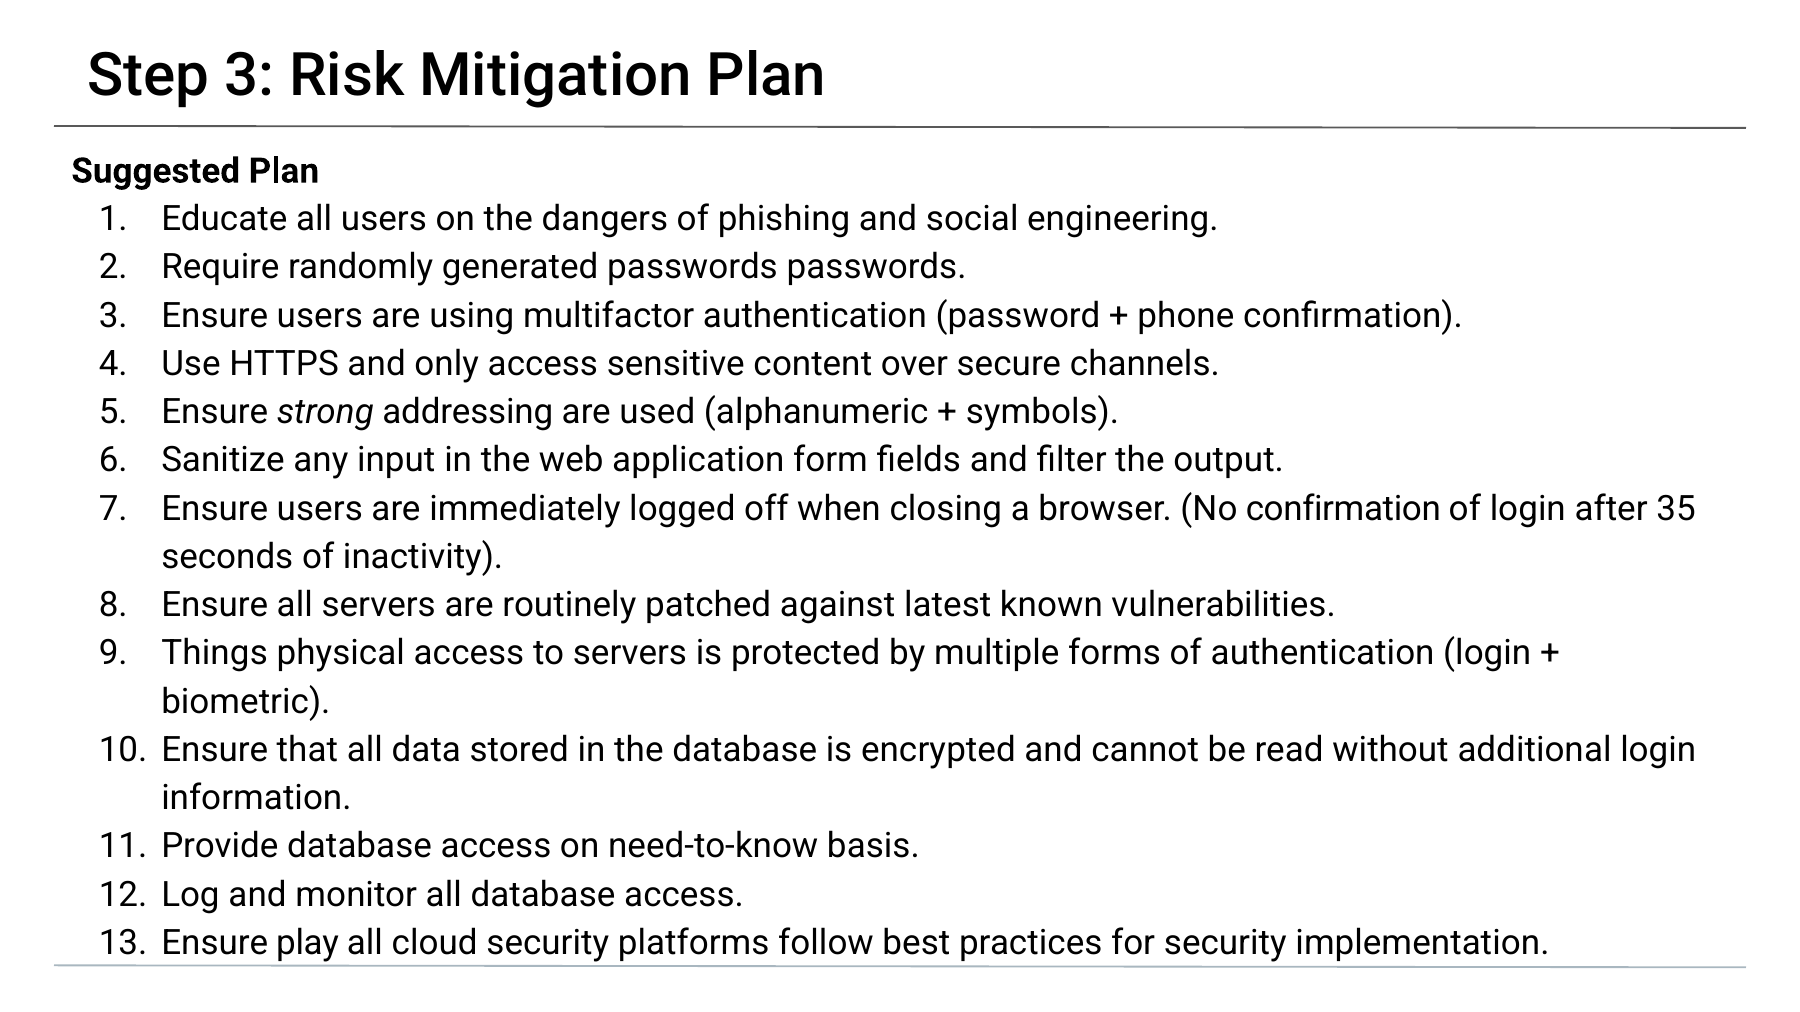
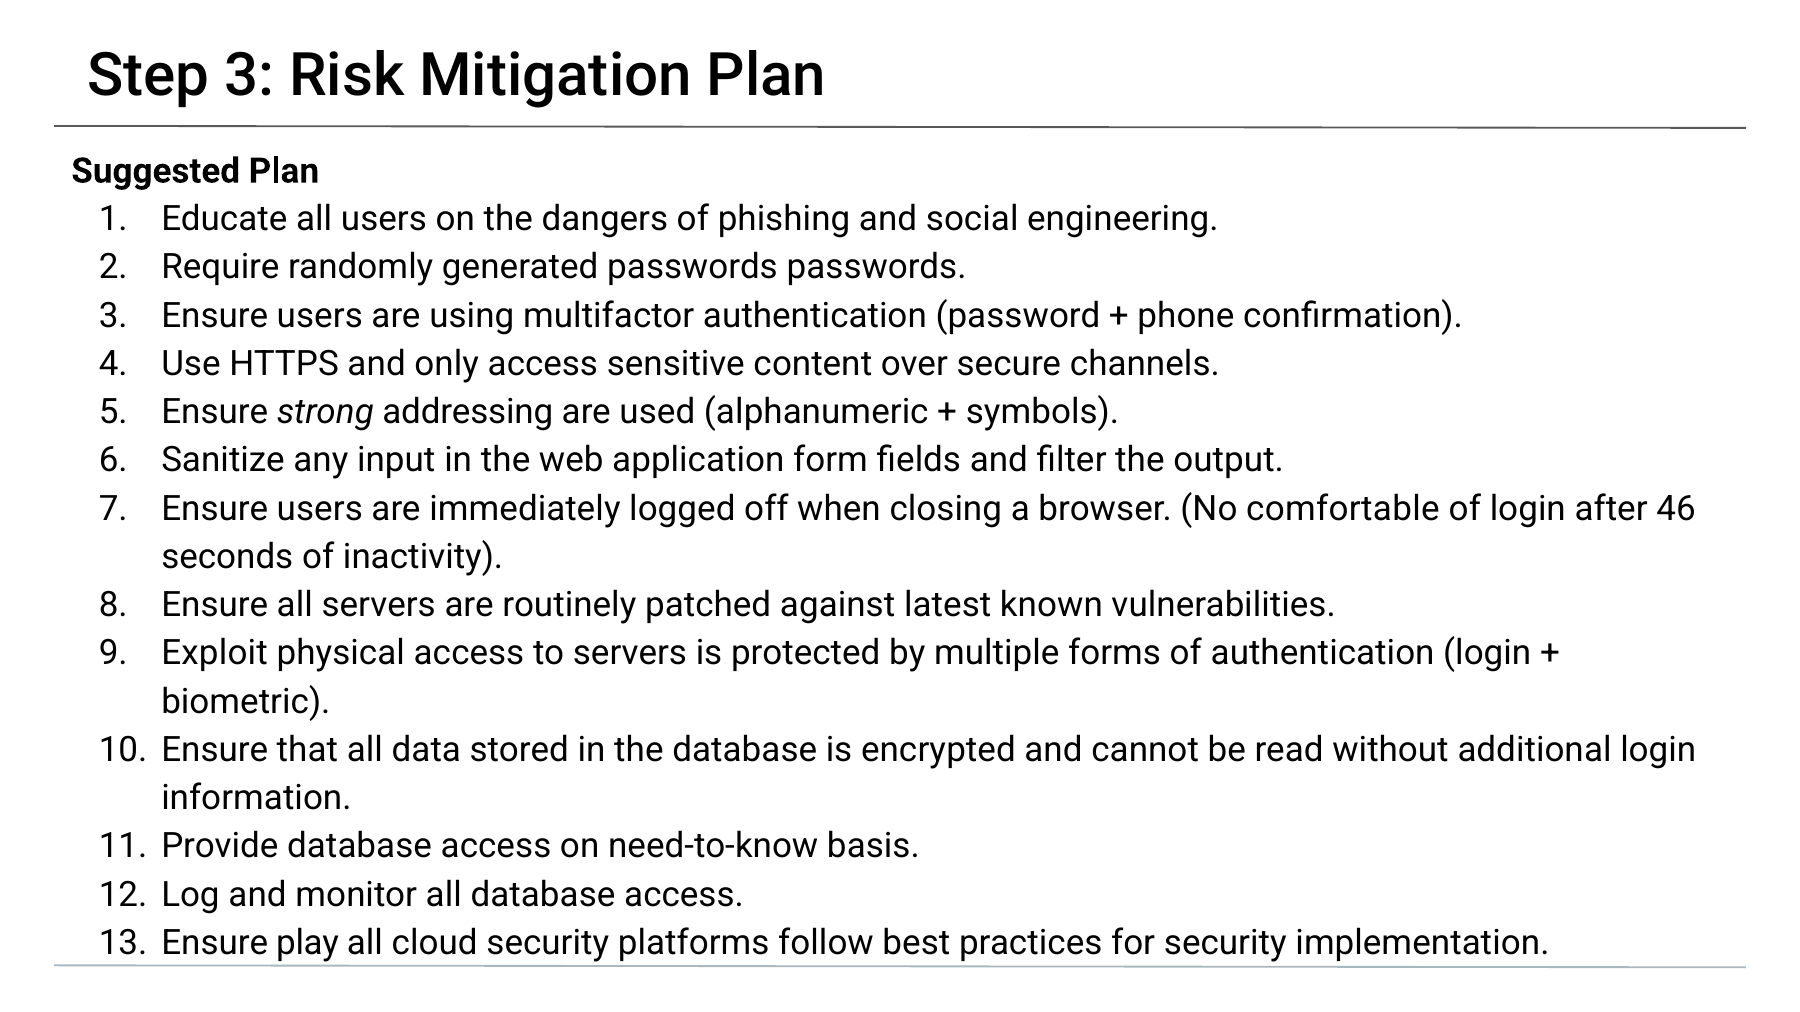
No confirmation: confirmation -> comfortable
35: 35 -> 46
Things: Things -> Exploit
